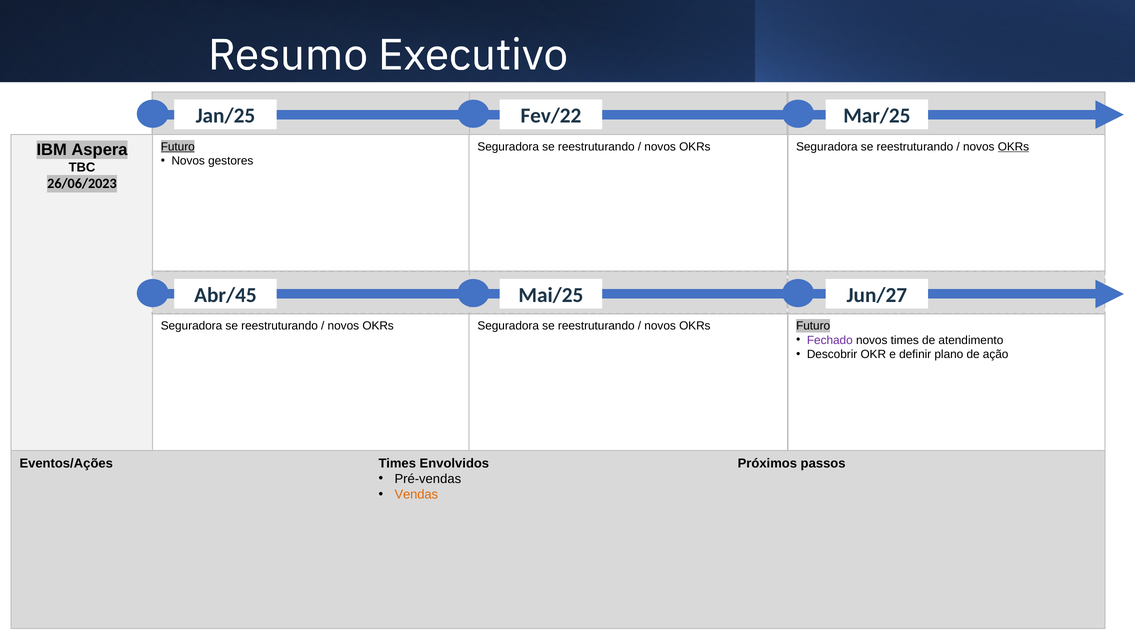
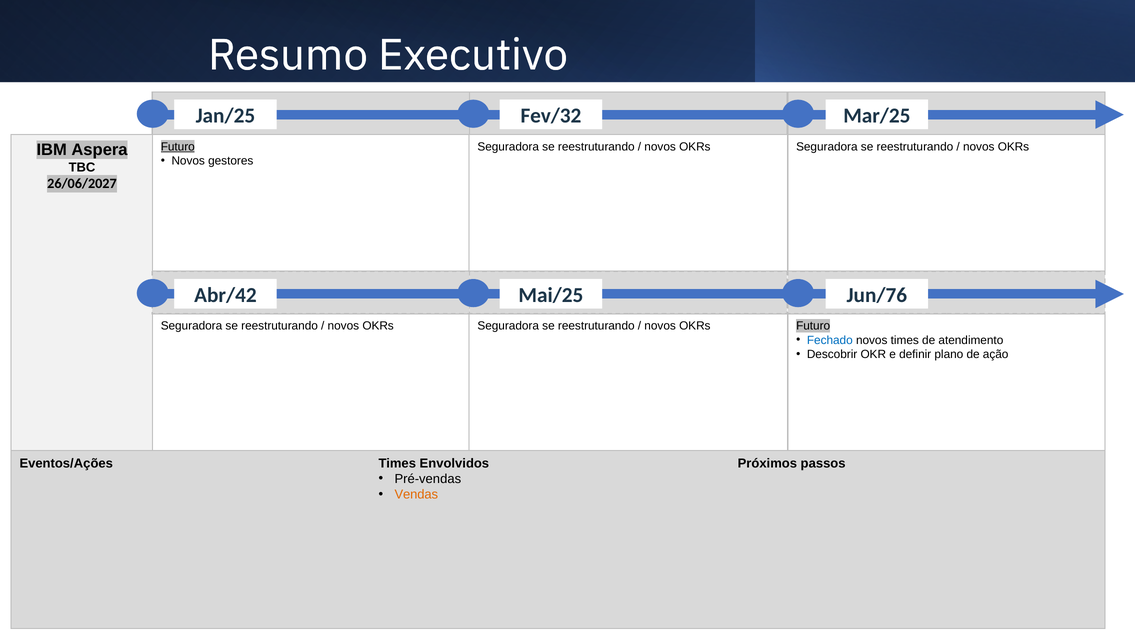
Fev/22: Fev/22 -> Fev/32
OKRs at (1013, 147) underline: present -> none
26/06/2023: 26/06/2023 -> 26/06/2027
Abr/45: Abr/45 -> Abr/42
Jun/27: Jun/27 -> Jun/76
Fechado colour: purple -> blue
